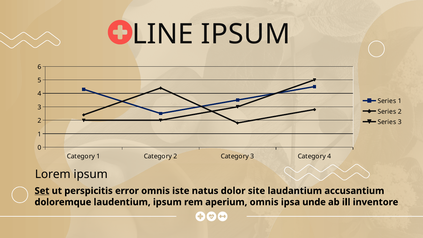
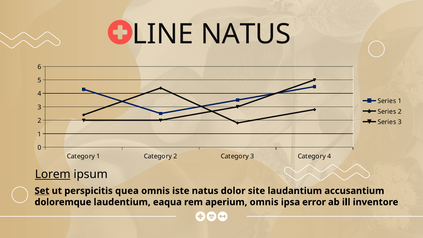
LINE IPSUM: IPSUM -> NATUS
Lorem underline: none -> present
error: error -> quea
laudentium ipsum: ipsum -> eaqua
unde: unde -> error
